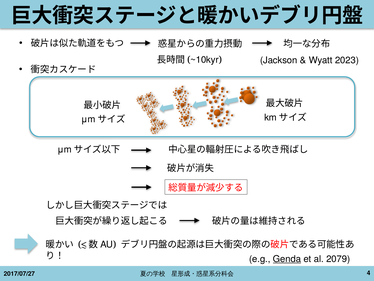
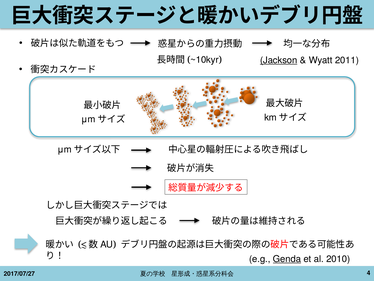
Jackson underline: none -> present
2023: 2023 -> 2011
2079: 2079 -> 2010
